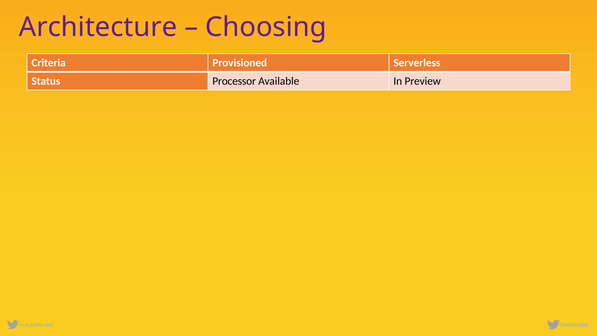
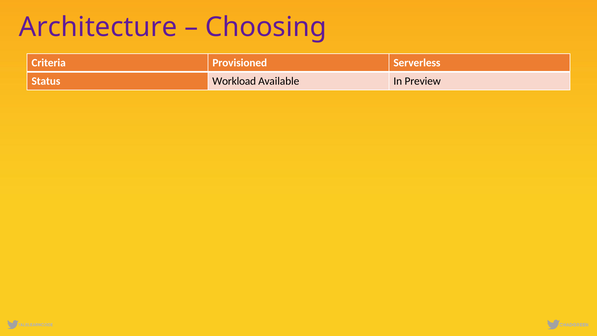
Processor: Processor -> Workload
